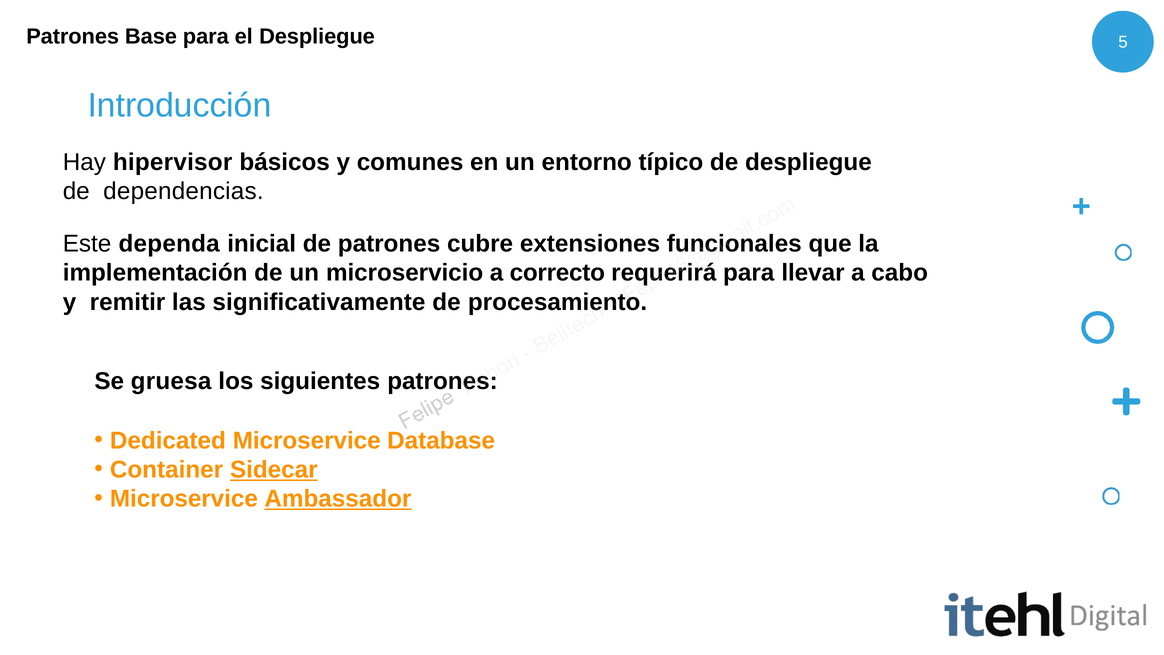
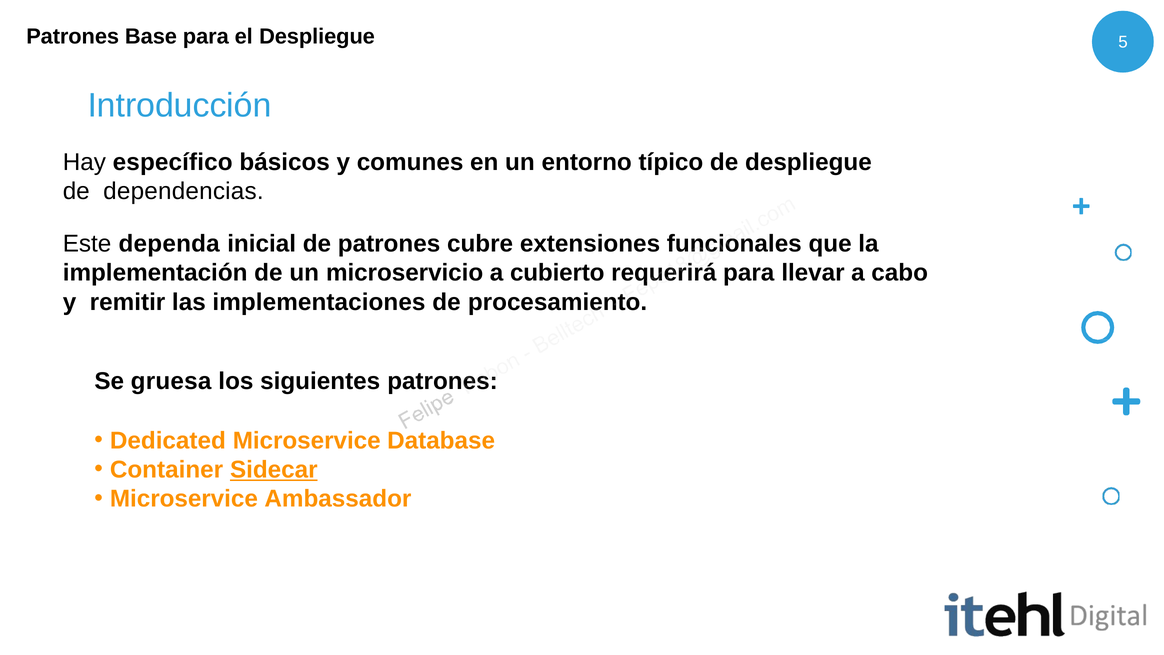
hipervisor: hipervisor -> específico
correcto: correcto -> cubierto
significativamente: significativamente -> implementaciones
Ambassador underline: present -> none
